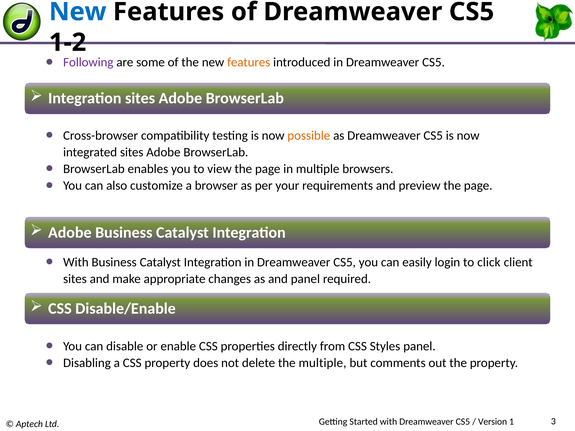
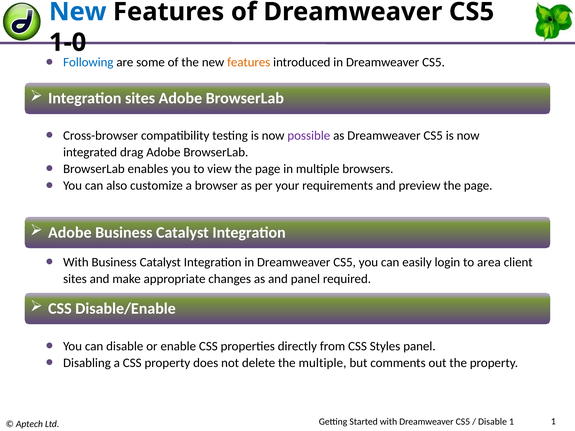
1-2: 1-2 -> 1-0
Following colour: purple -> blue
possible colour: orange -> purple
integrated sites: sites -> drag
click: click -> area
Version at (493, 422): Version -> Disable
3 at (553, 422): 3 -> 1
